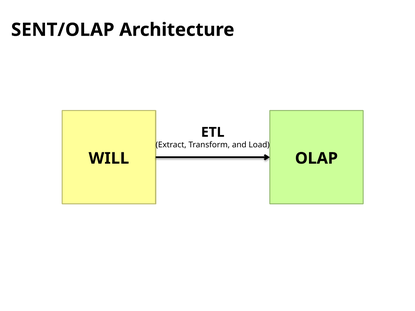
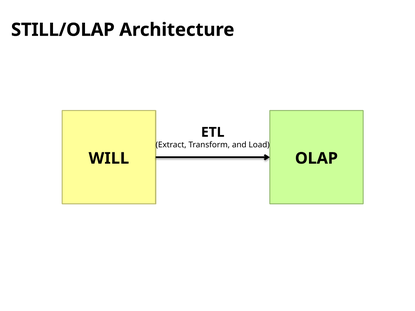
SENT/OLAP: SENT/OLAP -> STILL/OLAP
